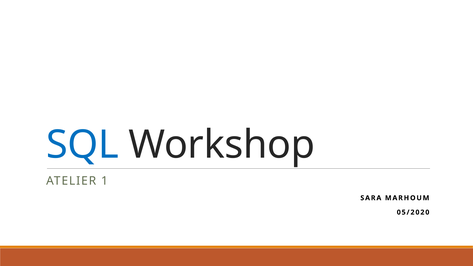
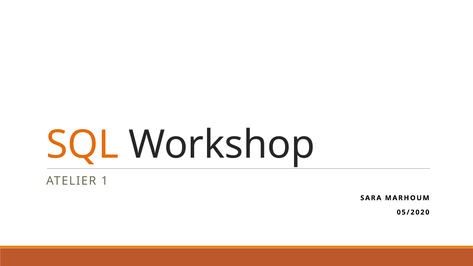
SQL colour: blue -> orange
